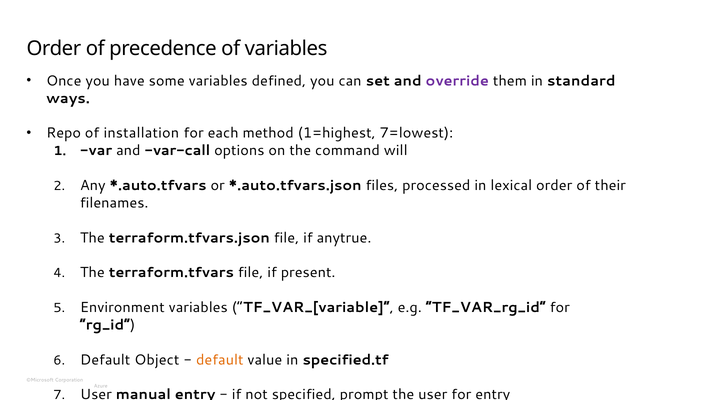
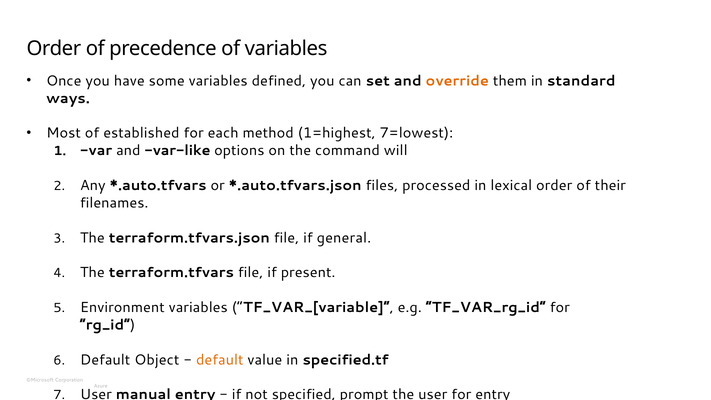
override colour: purple -> orange
Repo: Repo -> Most
installation: installation -> established
var-call: var-call -> var-like
anytrue: anytrue -> general
